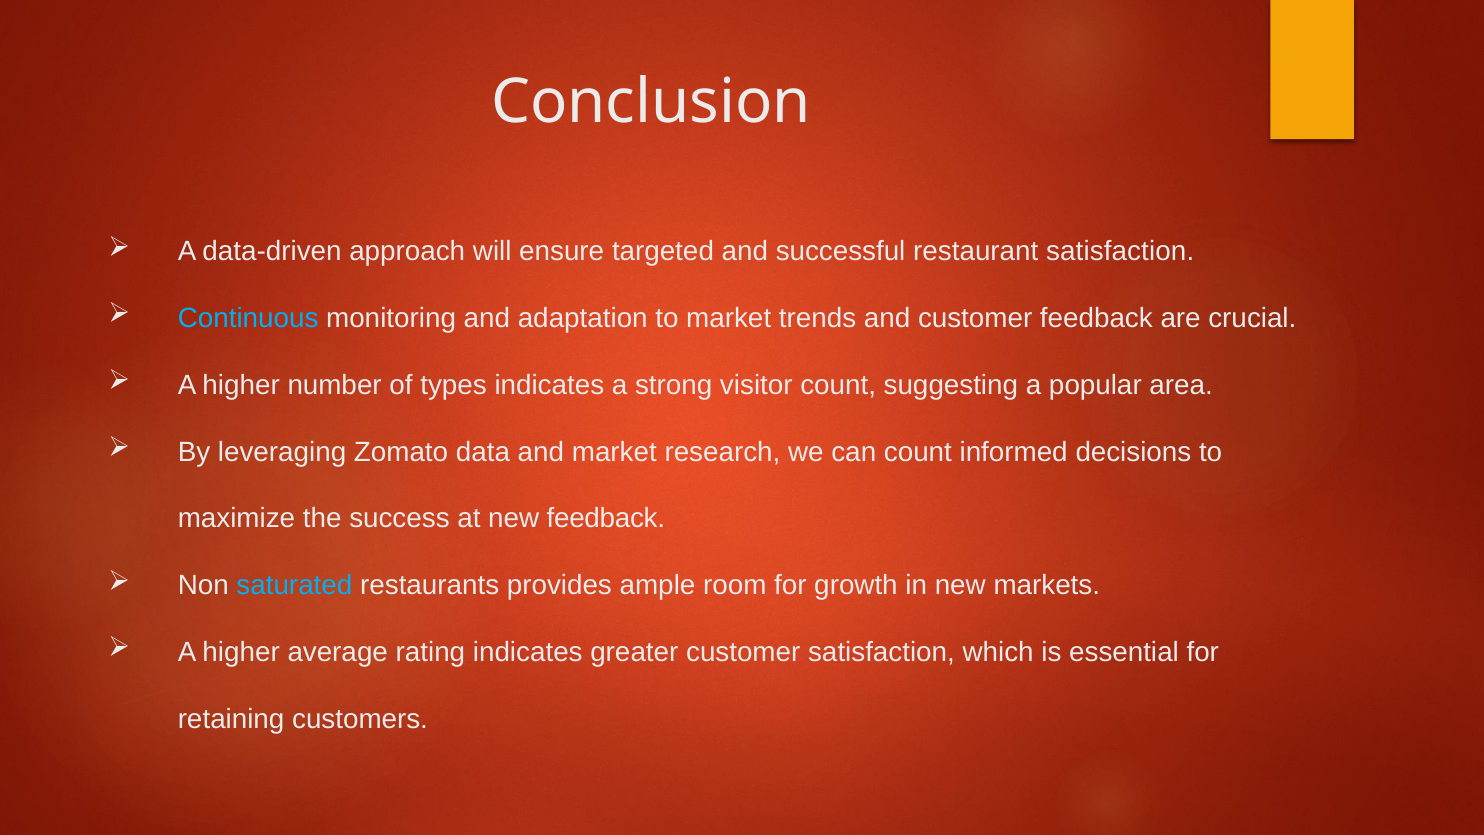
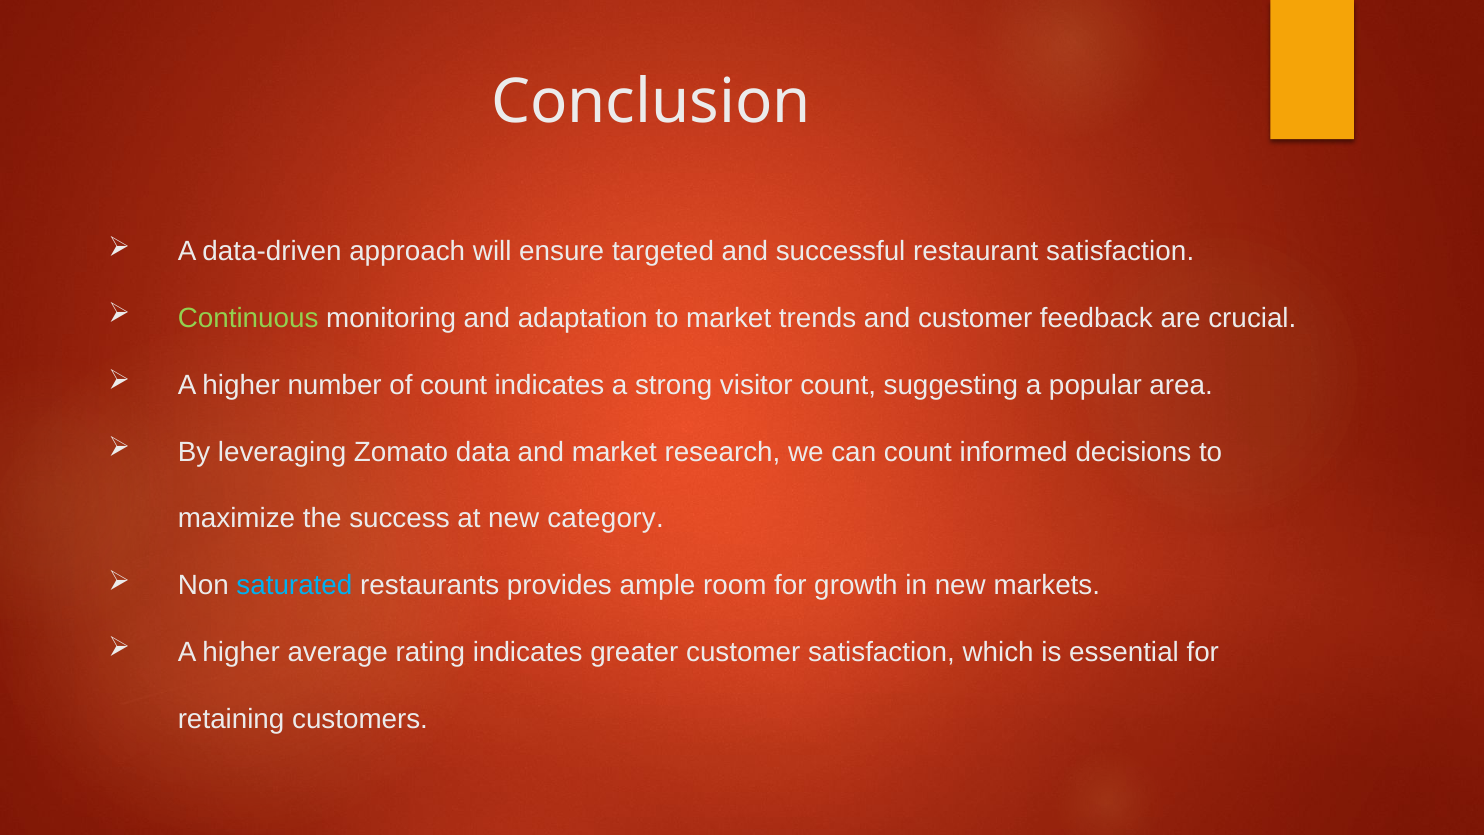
Continuous colour: light blue -> light green
of types: types -> count
new feedback: feedback -> category
